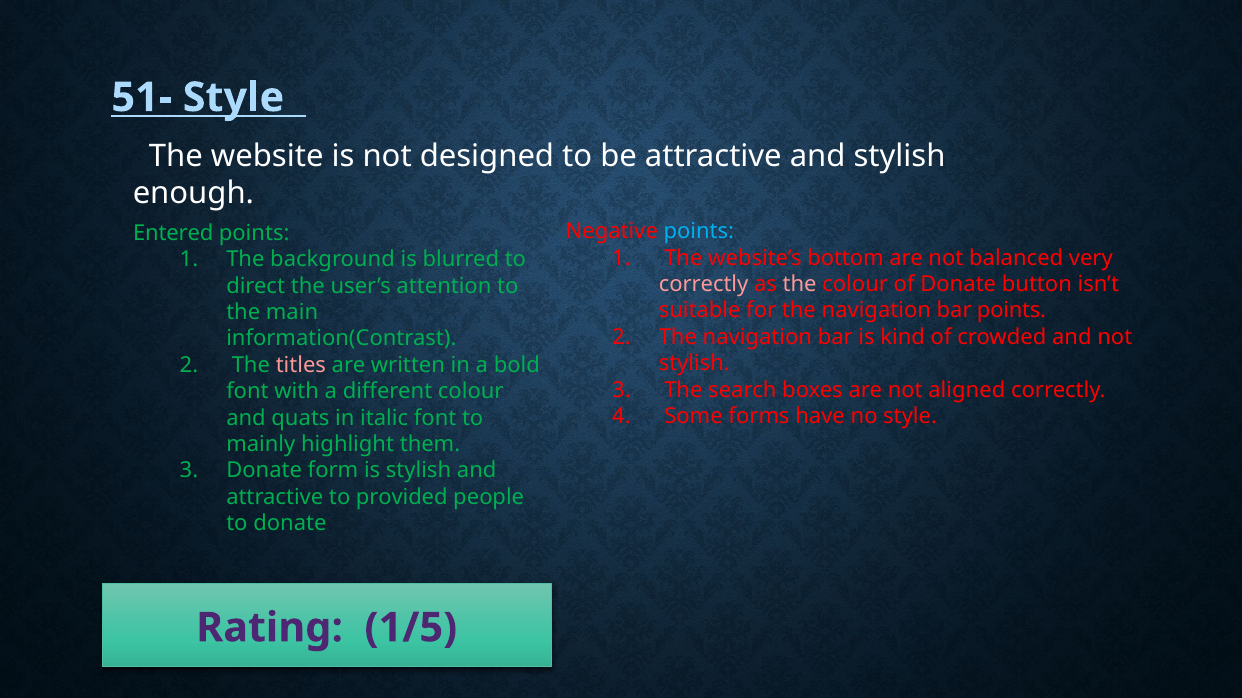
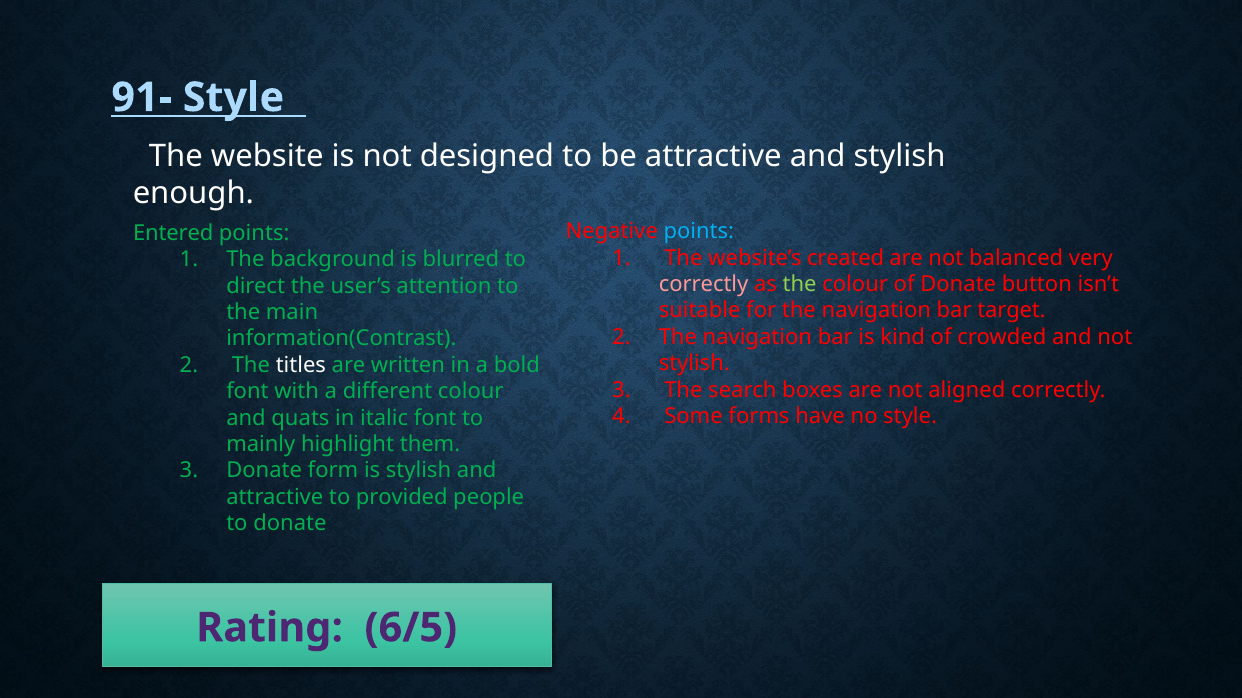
51-: 51- -> 91-
bottom: bottom -> created
the at (800, 285) colour: pink -> light green
bar points: points -> target
titles colour: pink -> white
1/5: 1/5 -> 6/5
